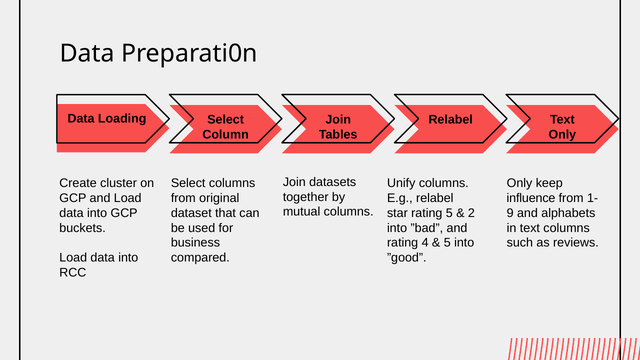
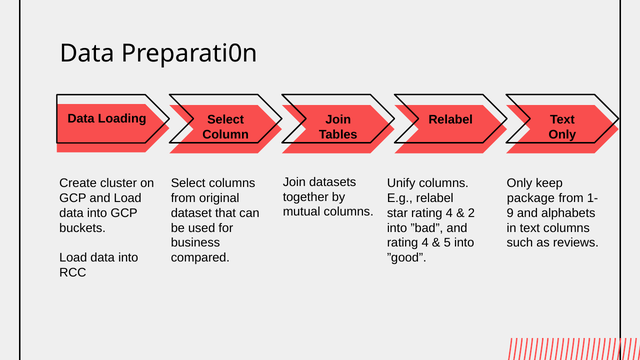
influence: influence -> package
star rating 5: 5 -> 4
